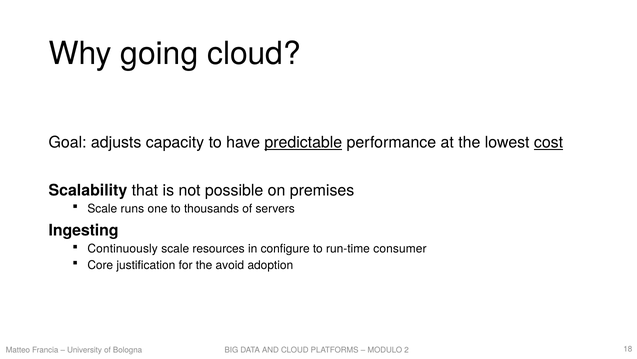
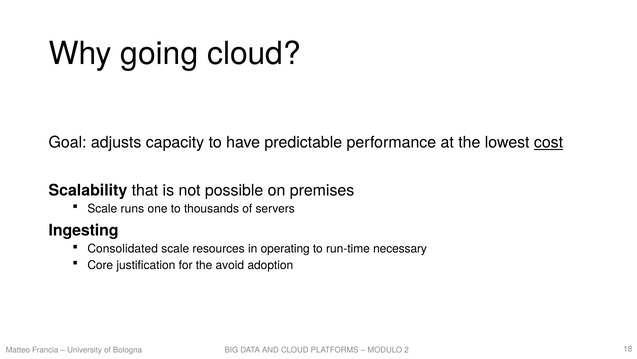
predictable underline: present -> none
Continuously: Continuously -> Consolidated
configure: configure -> operating
consumer: consumer -> necessary
